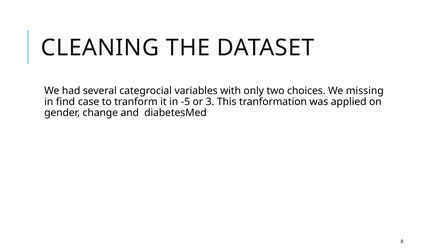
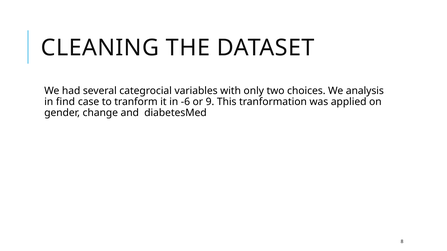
missing: missing -> analysis
-5: -5 -> -6
3: 3 -> 9
